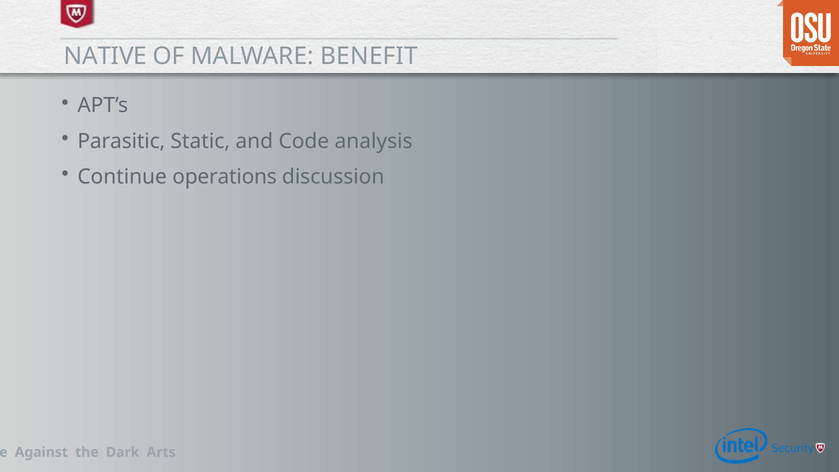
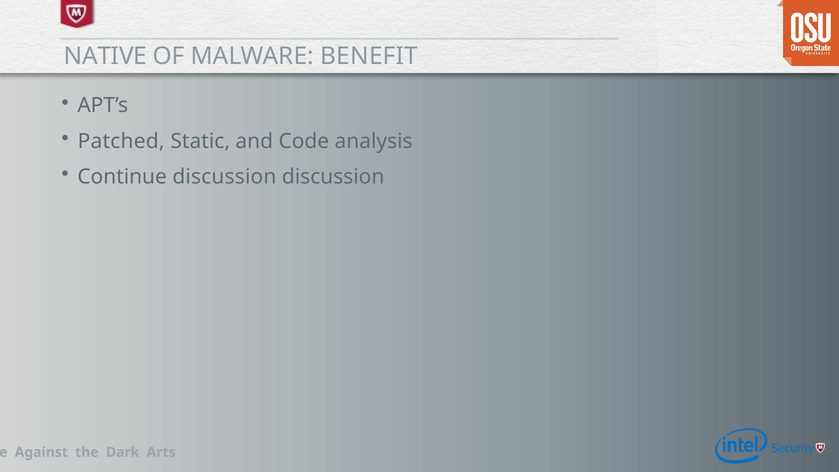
Parasitic: Parasitic -> Patched
Continue operations: operations -> discussion
